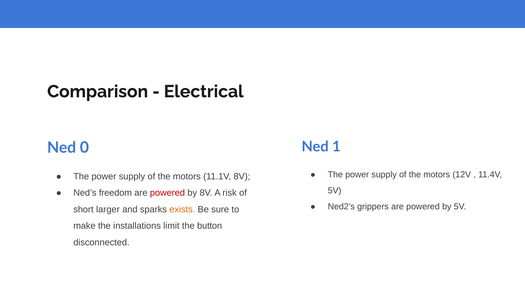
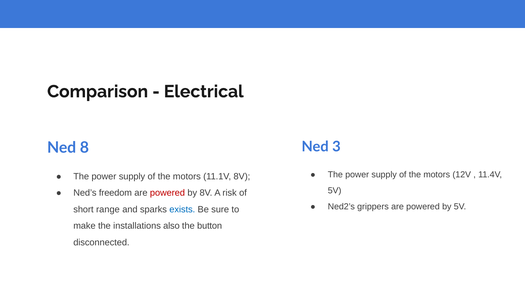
1: 1 -> 3
0: 0 -> 8
larger: larger -> range
exists colour: orange -> blue
limit: limit -> also
